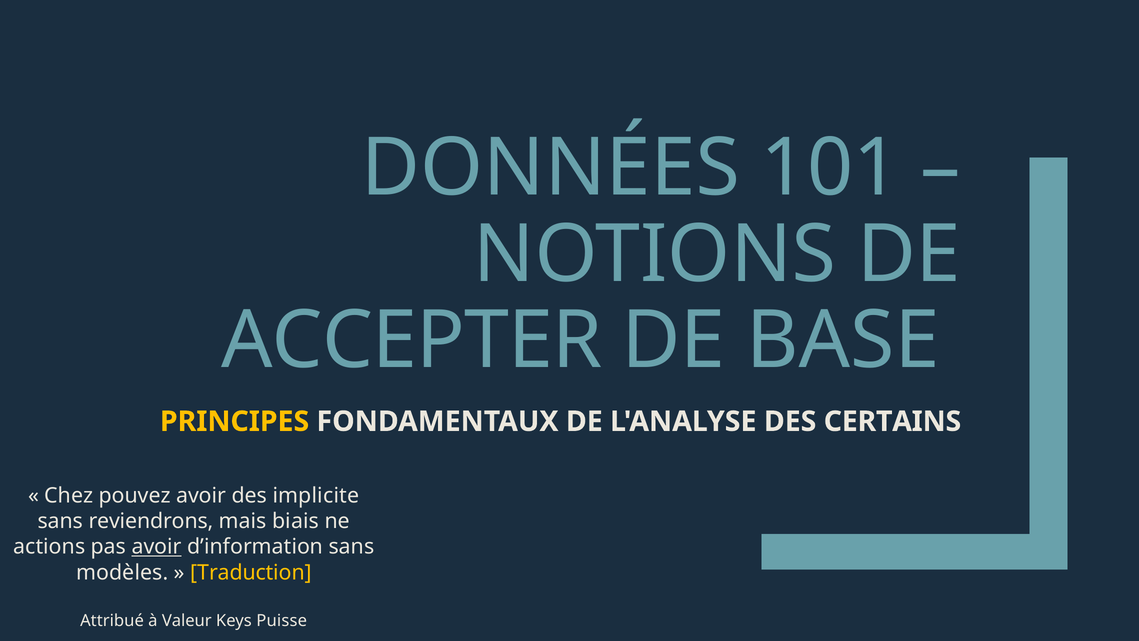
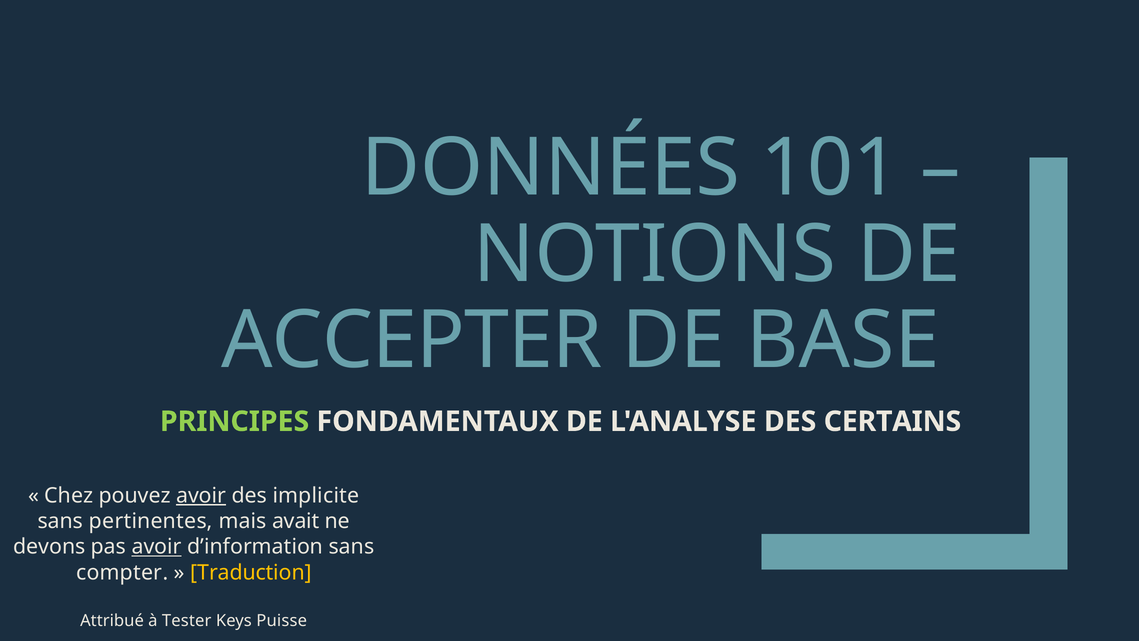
PRINCIPES colour: yellow -> light green
avoir at (201, 495) underline: none -> present
reviendrons: reviendrons -> pertinentes
biais: biais -> avait
actions: actions -> devons
modèles: modèles -> compter
Valeur: Valeur -> Tester
